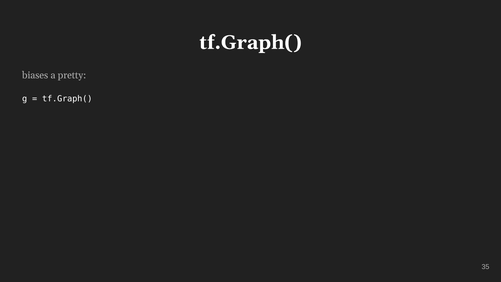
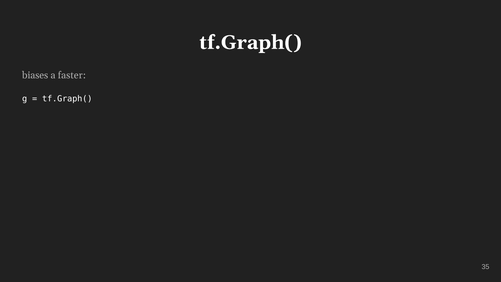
pretty: pretty -> faster
